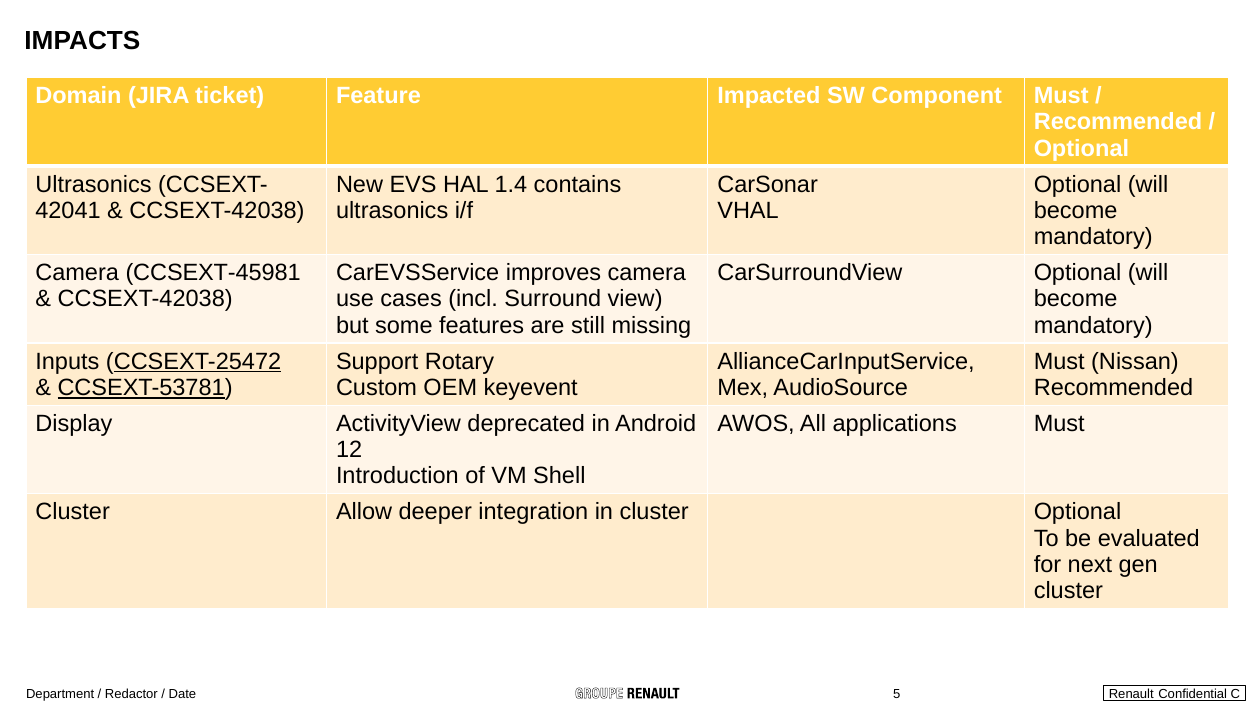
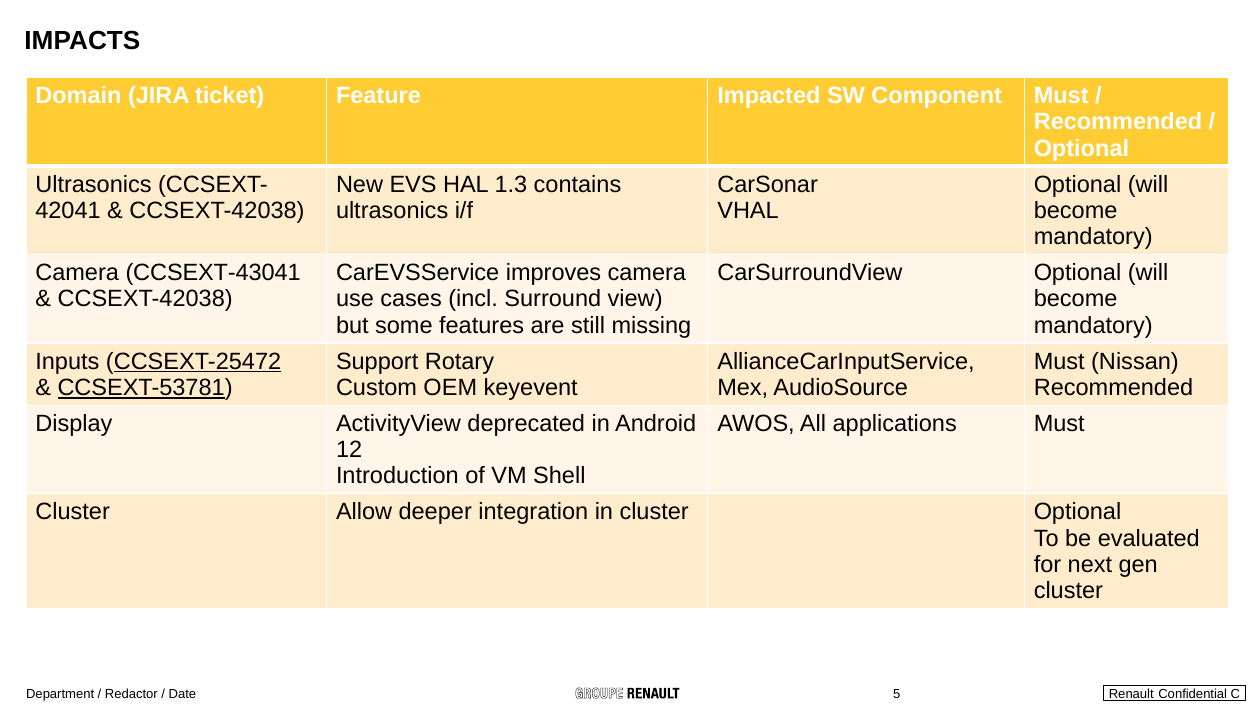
1.4: 1.4 -> 1.3
CCSEXT-45981: CCSEXT-45981 -> CCSEXT-43041
